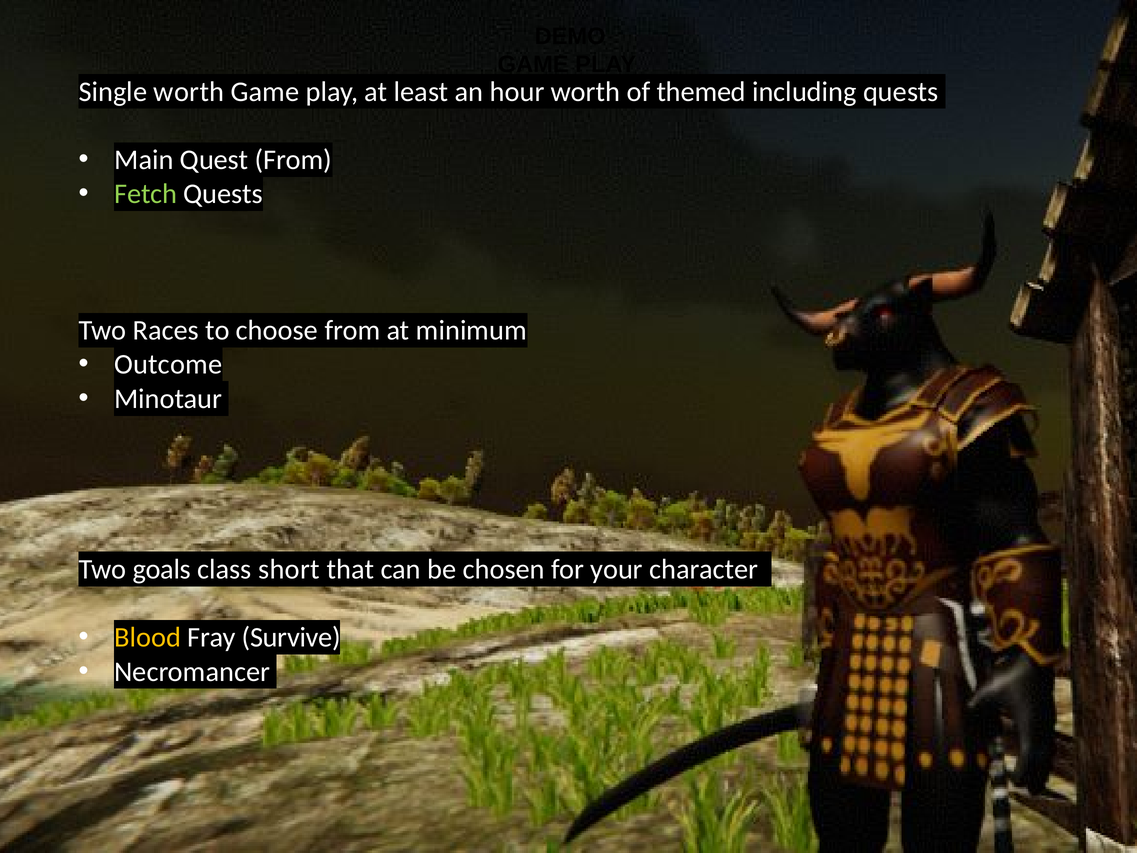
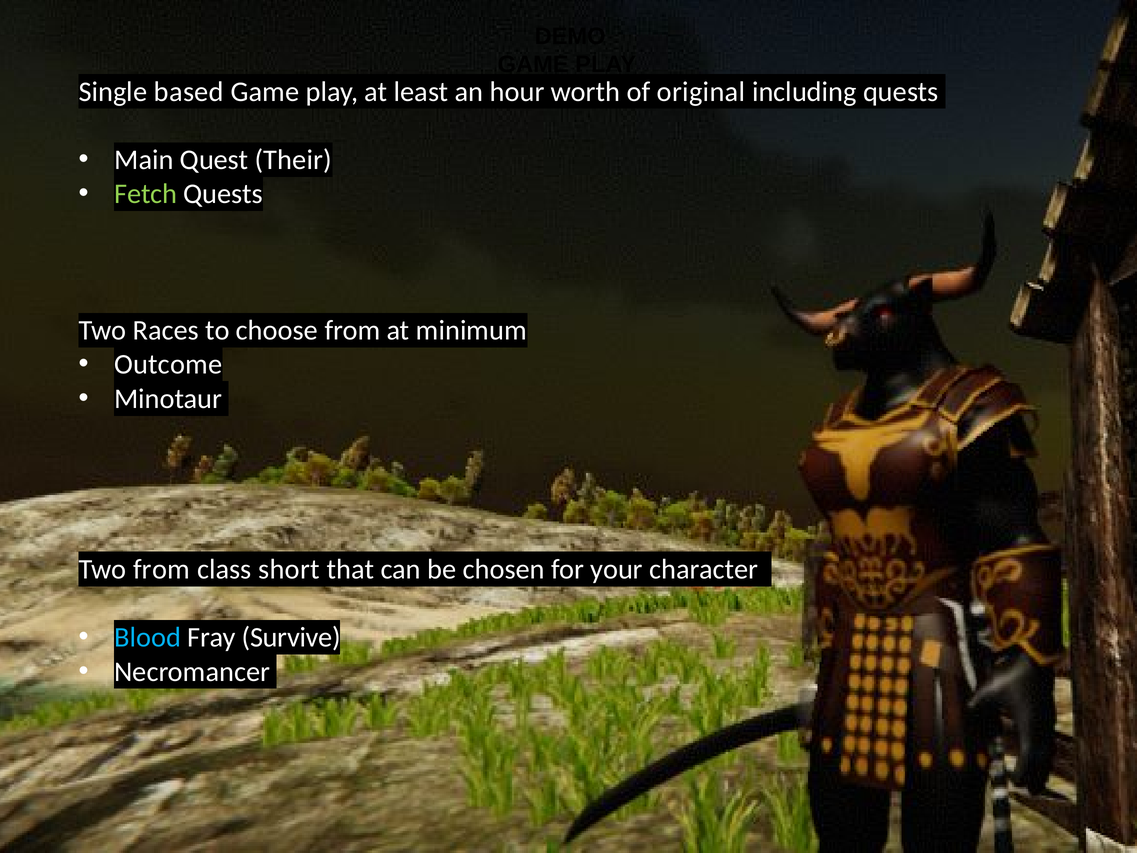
Single worth: worth -> based
themed: themed -> original
Quest From: From -> Their
Two goals: goals -> from
Blood colour: yellow -> light blue
